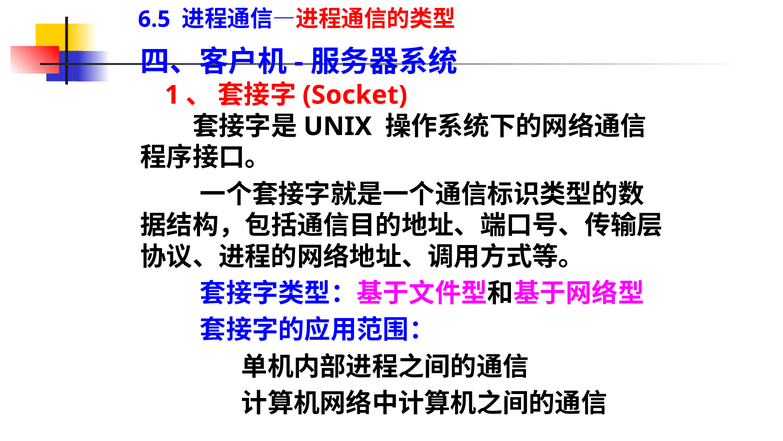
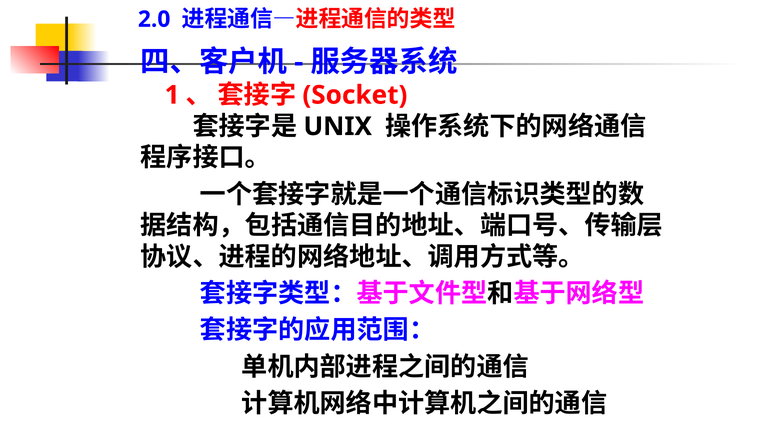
6.5: 6.5 -> 2.0
